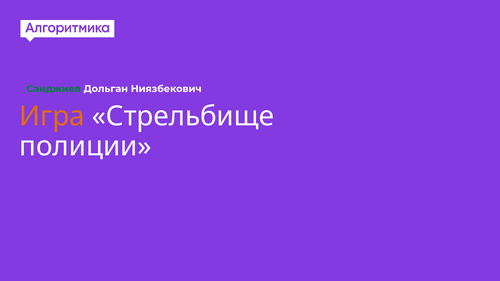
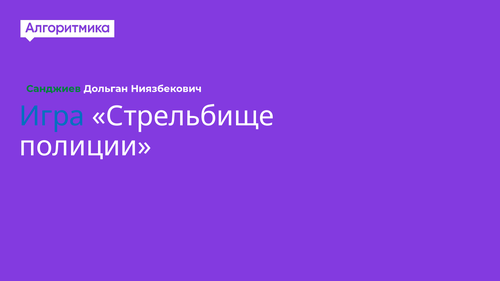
Игра colour: orange -> blue
